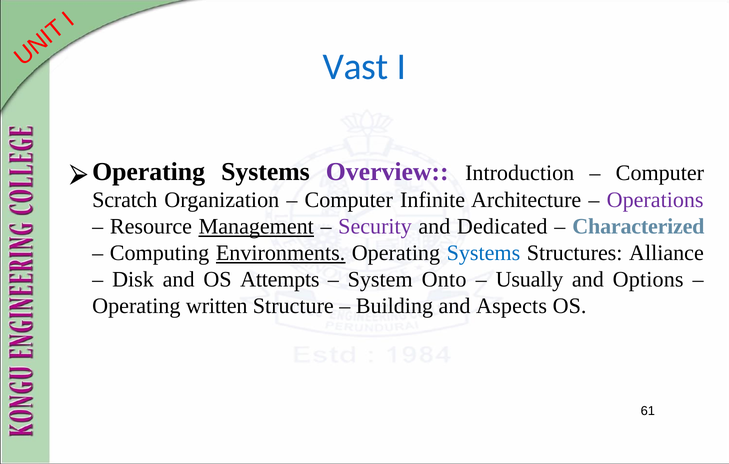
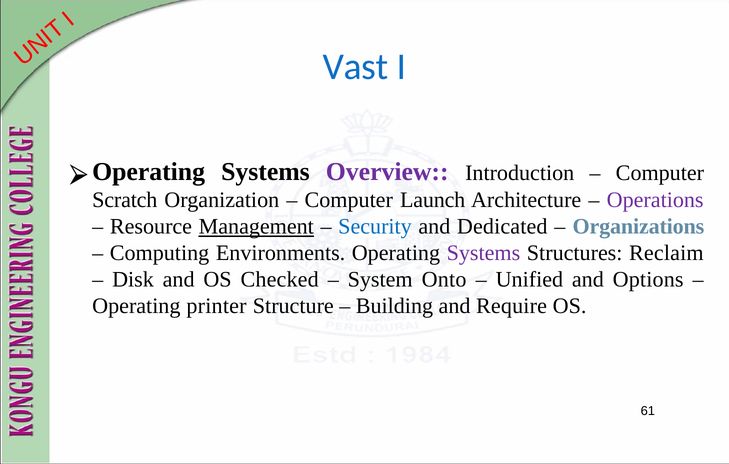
Infinite: Infinite -> Launch
Security colour: purple -> blue
Characterized: Characterized -> Organizations
Environments underline: present -> none
Systems at (483, 253) colour: blue -> purple
Alliance: Alliance -> Reclaim
Attempts: Attempts -> Checked
Usually: Usually -> Unified
written: written -> printer
Aspects: Aspects -> Require
